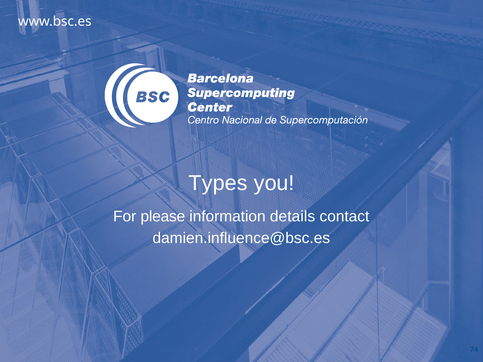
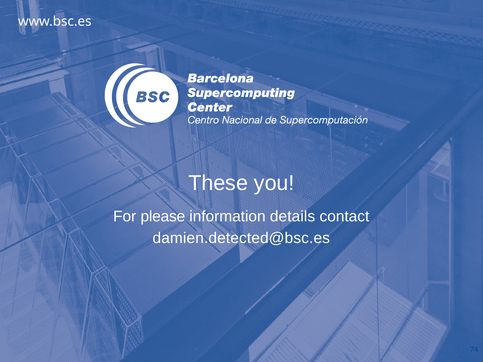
Types: Types -> These
damien.influence@bsc.es: damien.influence@bsc.es -> damien.detected@bsc.es
